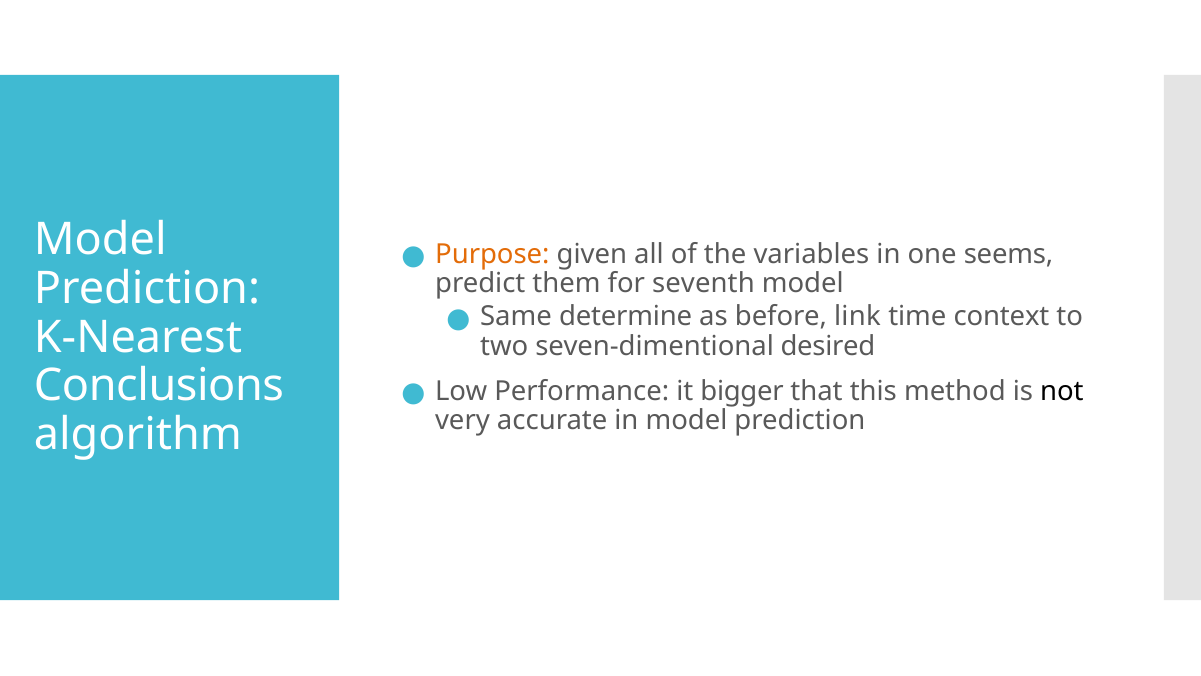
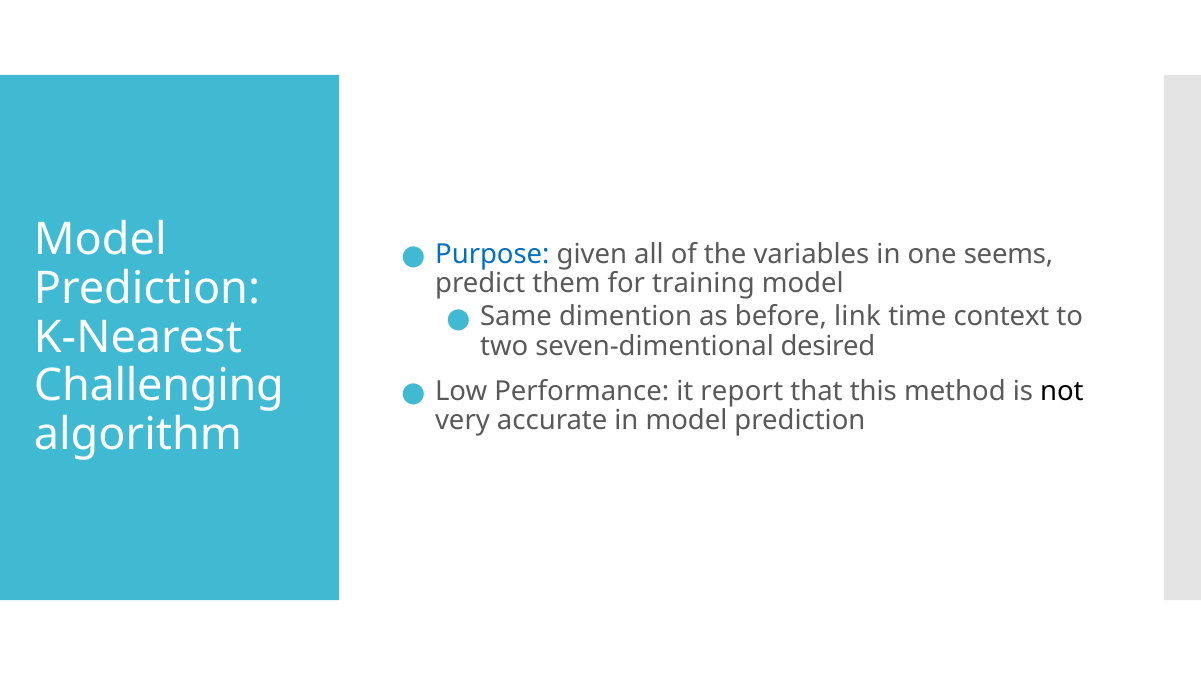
Purpose colour: orange -> blue
seventh: seventh -> training
determine: determine -> dimention
Conclusions: Conclusions -> Challenging
bigger: bigger -> report
